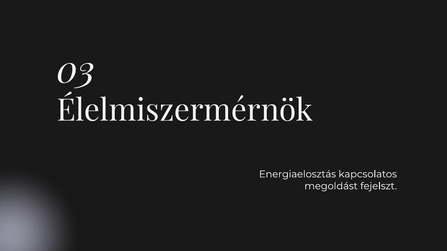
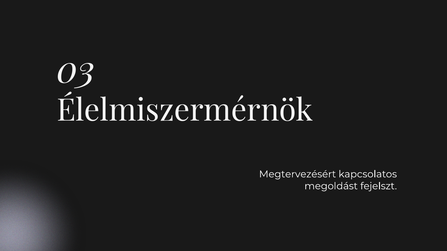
Energiaelosztás: Energiaelosztás -> Megtervezésért
